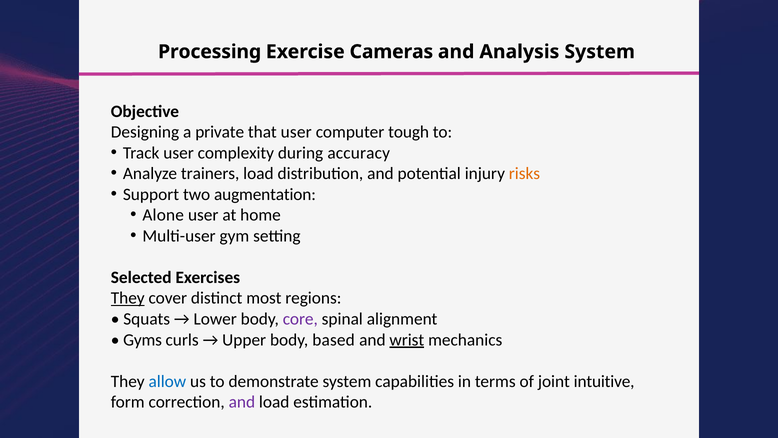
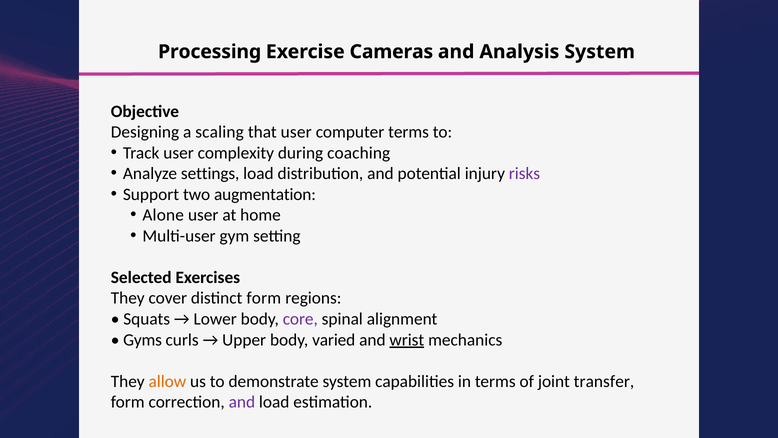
private: private -> scaling
computer tough: tough -> terms
accuracy: accuracy -> coaching
trainers: trainers -> settings
risks colour: orange -> purple
They at (128, 298) underline: present -> none
distinct most: most -> form
based: based -> varied
allow colour: blue -> orange
intuitive: intuitive -> transfer
